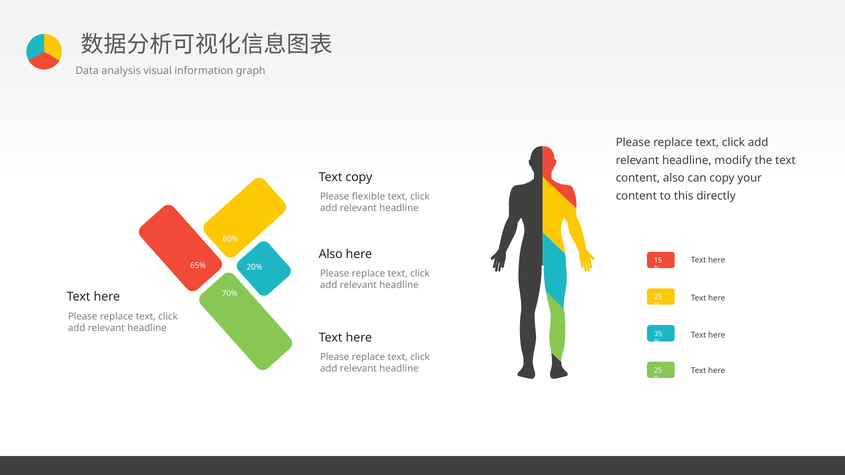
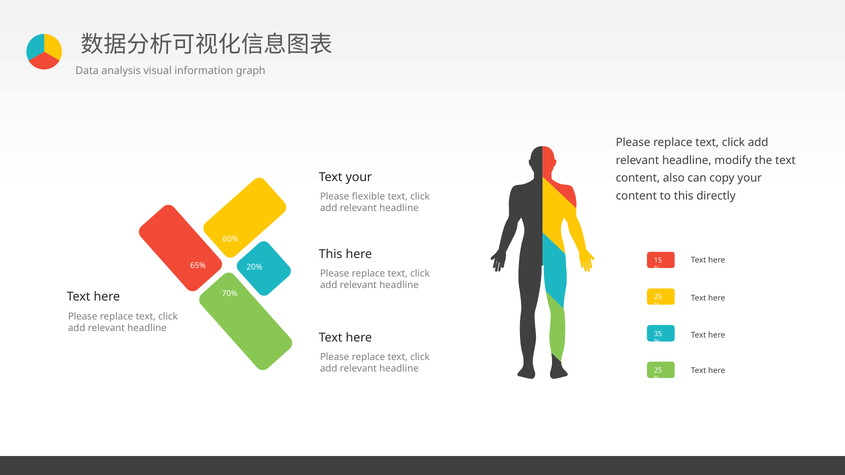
Text copy: copy -> your
Also at (331, 254): Also -> This
